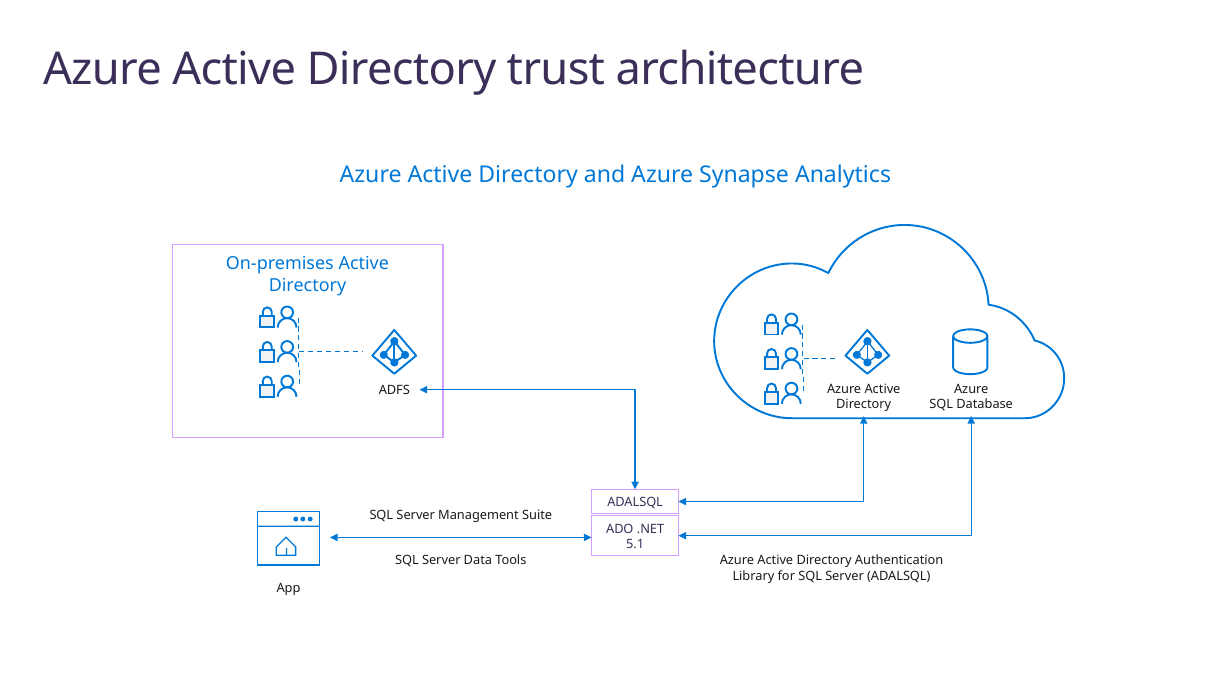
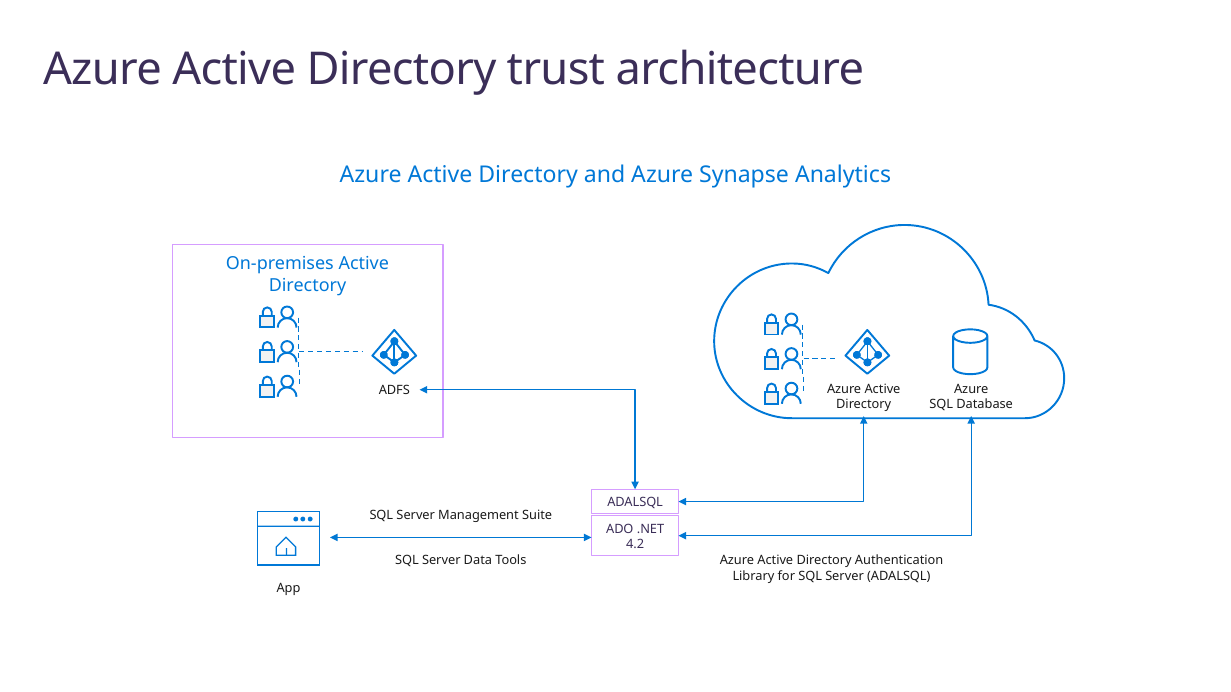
5.1: 5.1 -> 4.2
